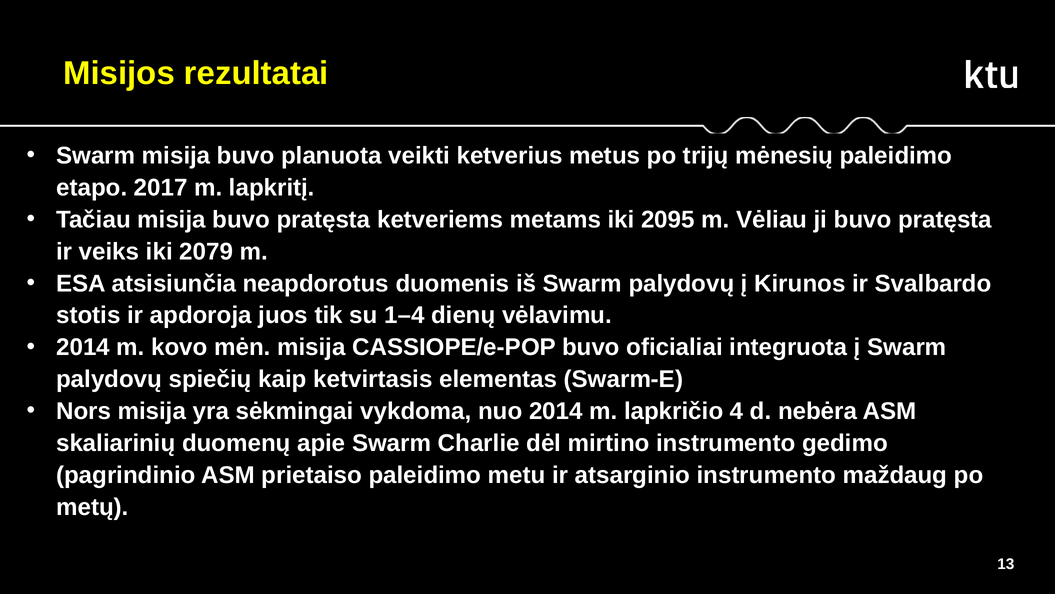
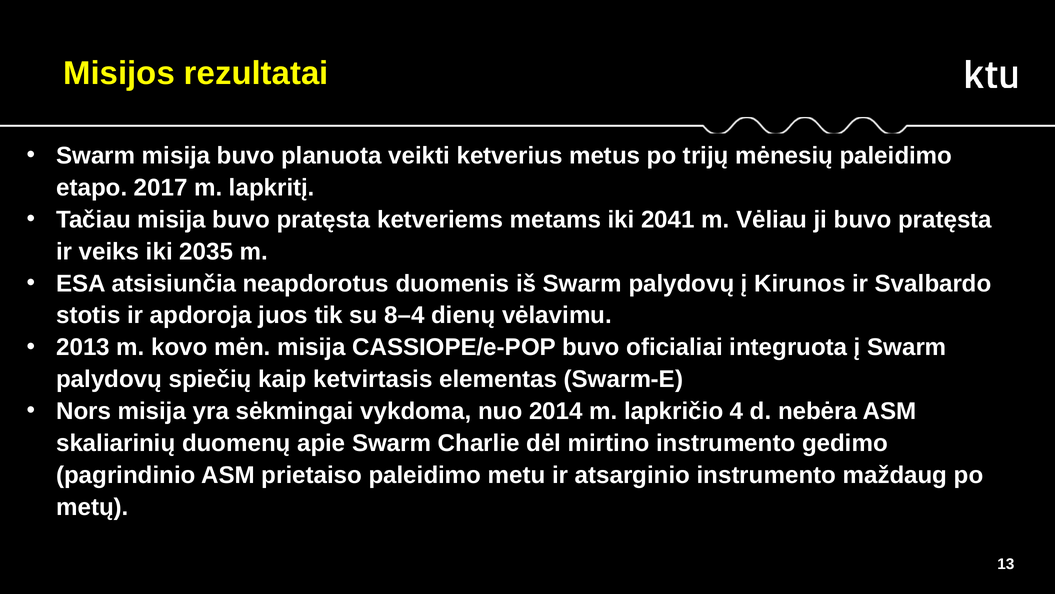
2095: 2095 -> 2041
2079: 2079 -> 2035
1–4: 1–4 -> 8–4
2014 at (83, 347): 2014 -> 2013
